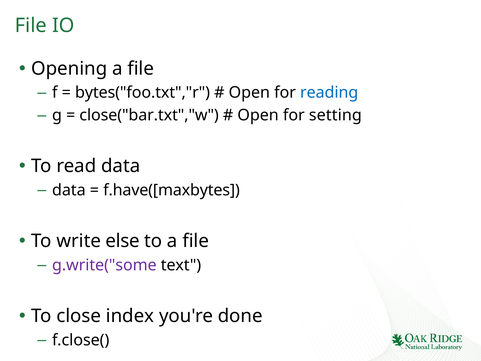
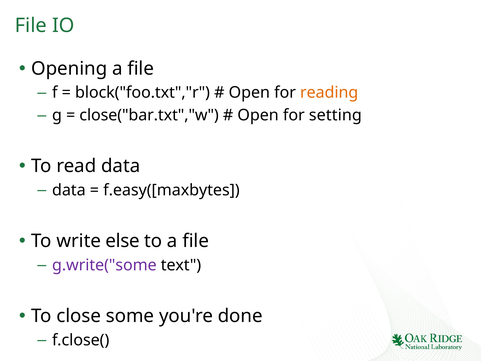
bytes("foo.txt","r: bytes("foo.txt","r -> block("foo.txt","r
reading colour: blue -> orange
f.have([maxbytes: f.have([maxbytes -> f.easy([maxbytes
index: index -> some
